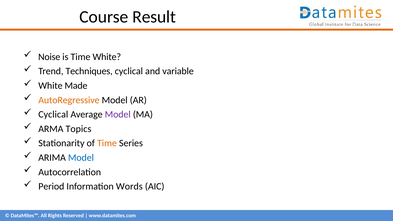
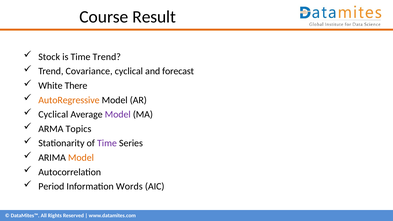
Noise: Noise -> Stock
Time White: White -> Trend
Techniques: Techniques -> Covariance
variable: variable -> forecast
Made: Made -> There
Time at (107, 143) colour: orange -> purple
Model at (81, 158) colour: blue -> orange
